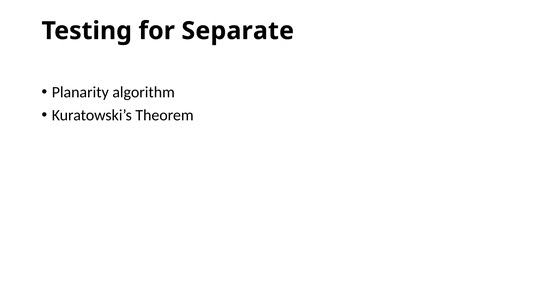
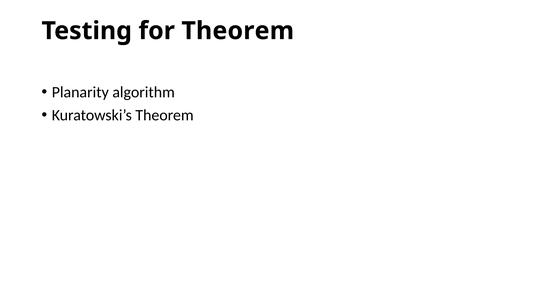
for Separate: Separate -> Theorem
